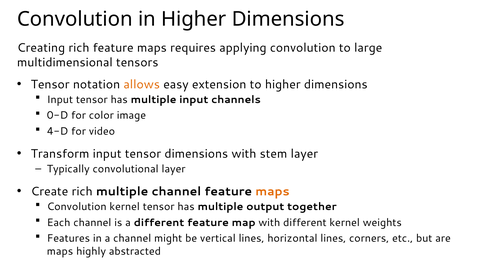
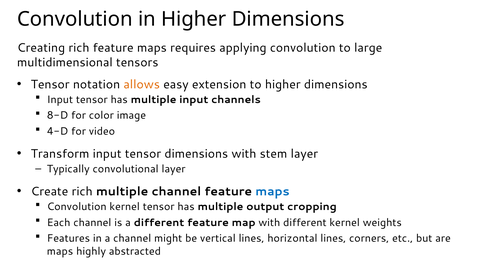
0-D: 0-D -> 8-D
maps at (272, 192) colour: orange -> blue
together: together -> cropping
